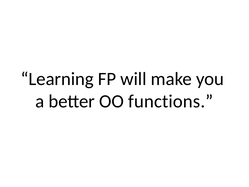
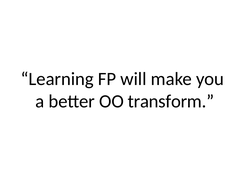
functions: functions -> transform
